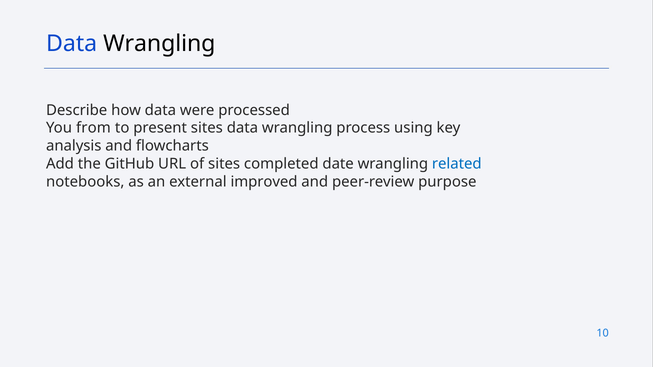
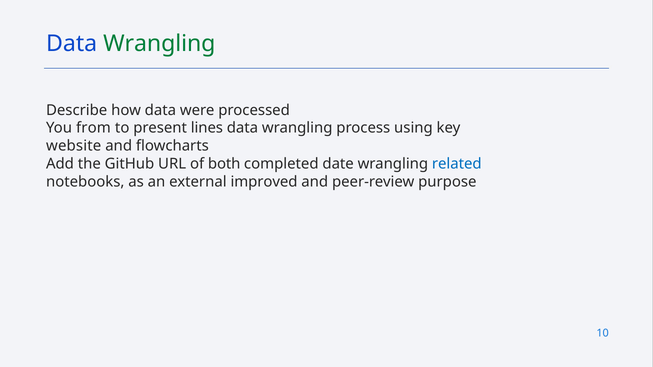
Wrangling at (159, 44) colour: black -> green
present sites: sites -> lines
analysis: analysis -> website
of sites: sites -> both
